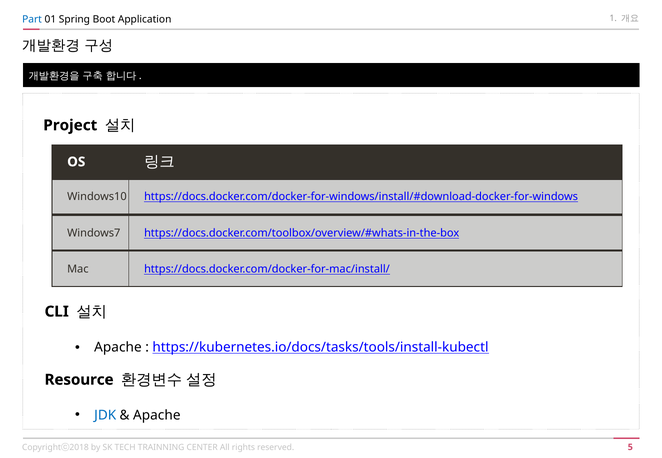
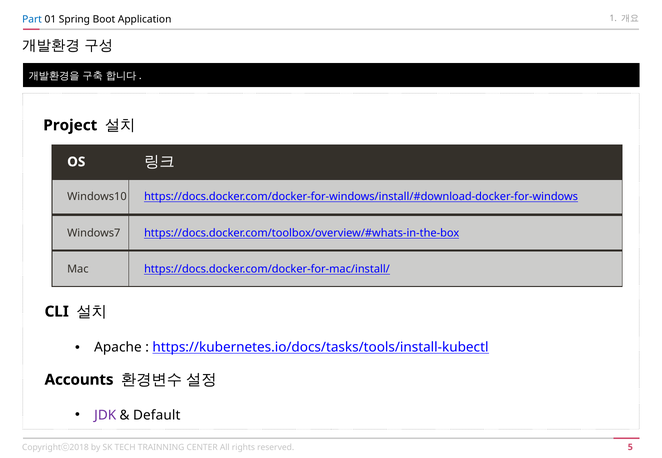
Resource: Resource -> Accounts
JDK colour: blue -> purple
Apache at (157, 415): Apache -> Default
